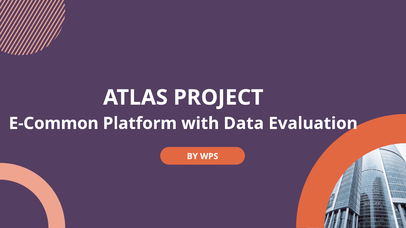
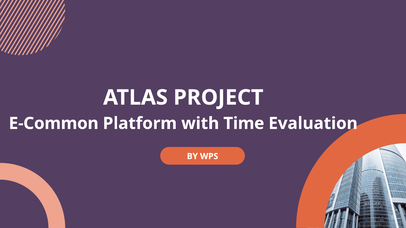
Data: Data -> Time
